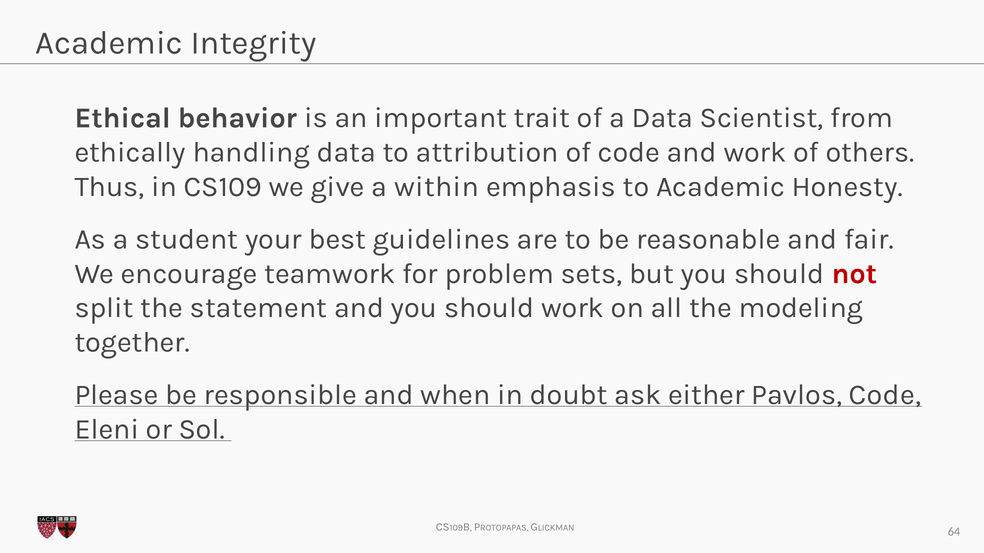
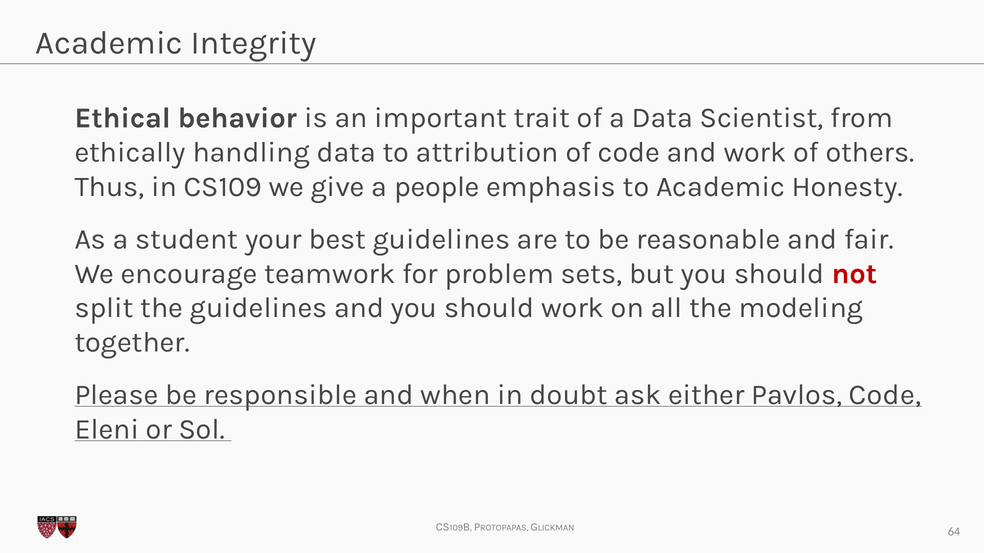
within: within -> people
the statement: statement -> guidelines
